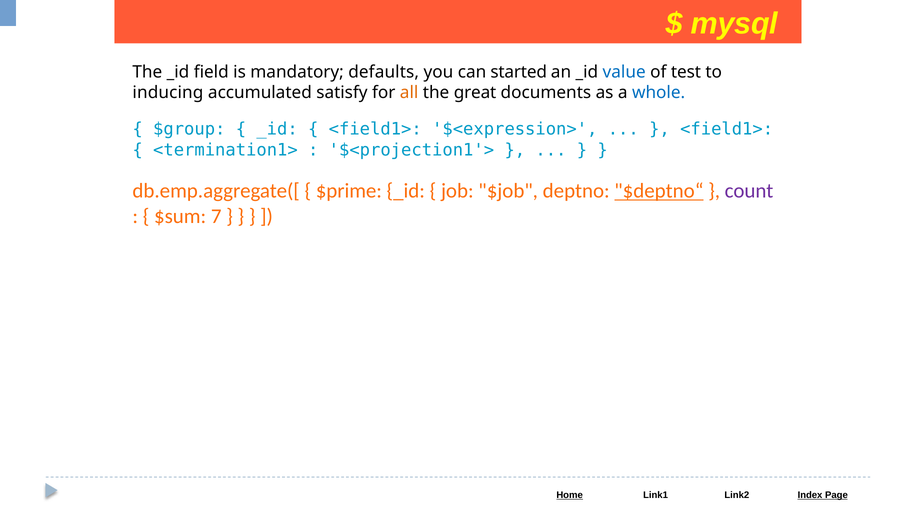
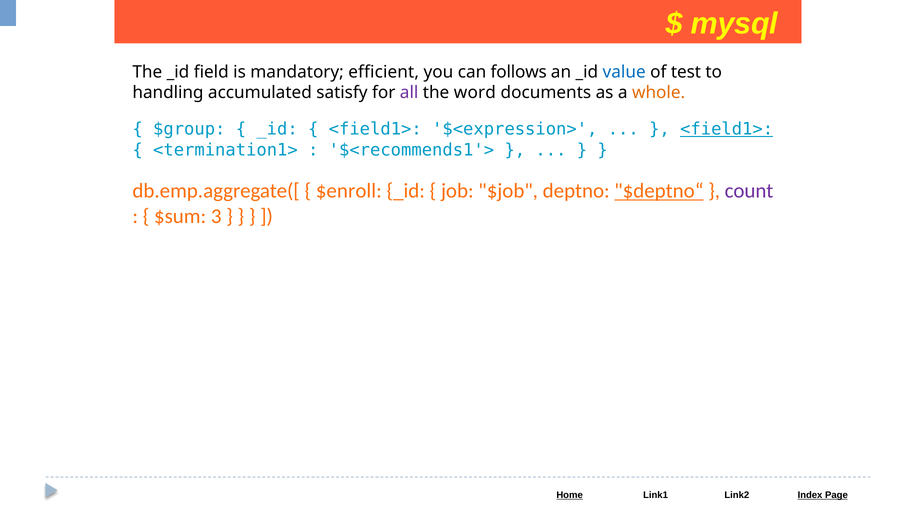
defaults: defaults -> efficient
started: started -> follows
inducing: inducing -> handling
all colour: orange -> purple
great: great -> word
whole colour: blue -> orange
<field1> at (727, 129) underline: none -> present
$<projection1'>: $<projection1'> -> $<recommends1'>
$prime: $prime -> $enroll
7: 7 -> 3
